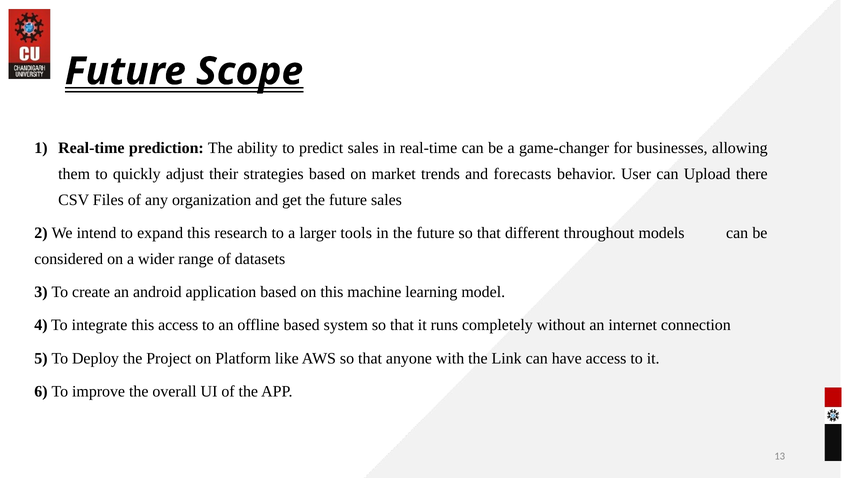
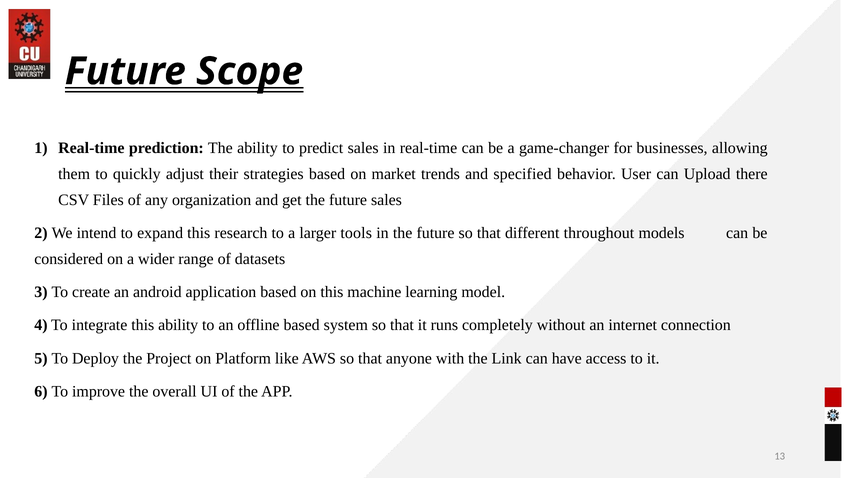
forecasts: forecasts -> specified
this access: access -> ability
